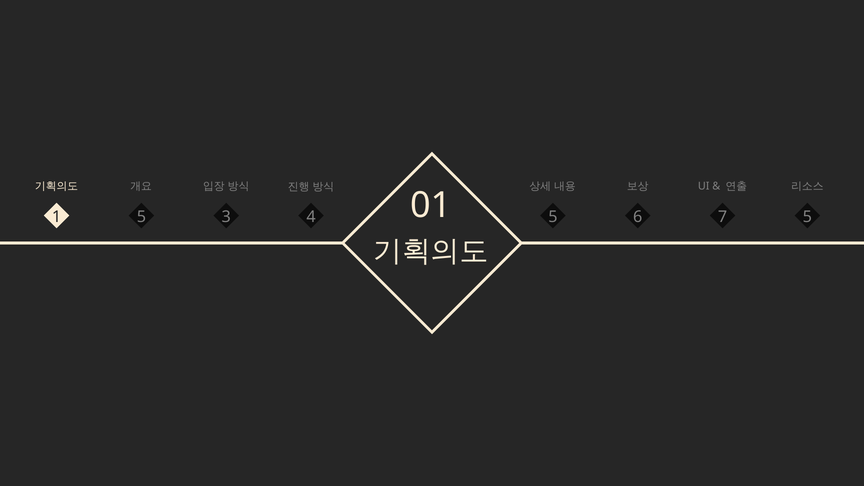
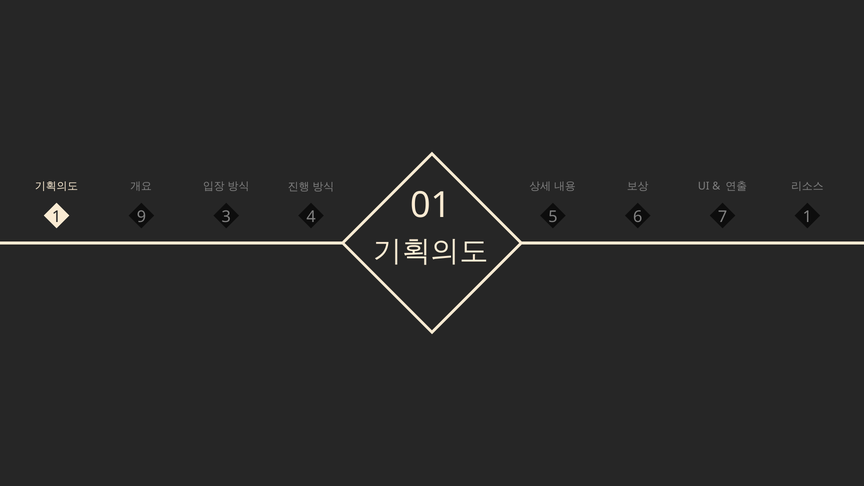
1 5: 5 -> 9
4 5: 5 -> 1
